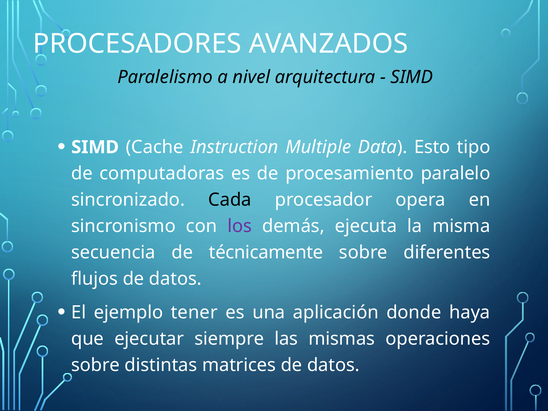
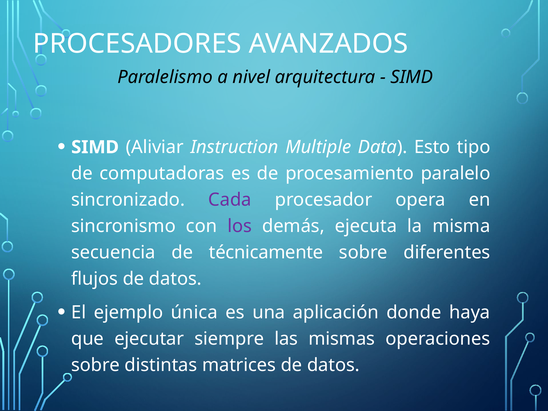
Cache: Cache -> Aliviar
Cada colour: black -> purple
tener: tener -> única
